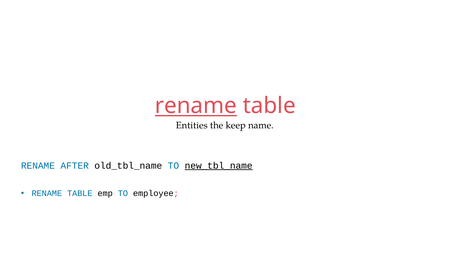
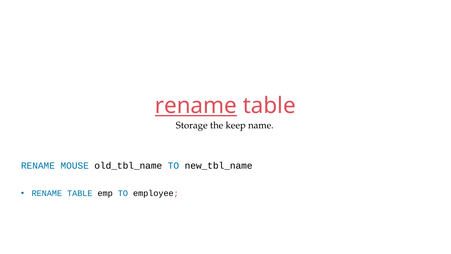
Entities: Entities -> Storage
AFTER: AFTER -> MOUSE
new_tbl_name underline: present -> none
